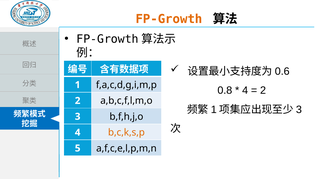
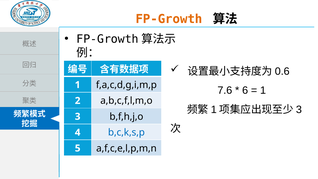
0.8: 0.8 -> 7.6
4 at (245, 90): 4 -> 6
2 at (263, 90): 2 -> 1
b,c,k,s,p colour: orange -> blue
